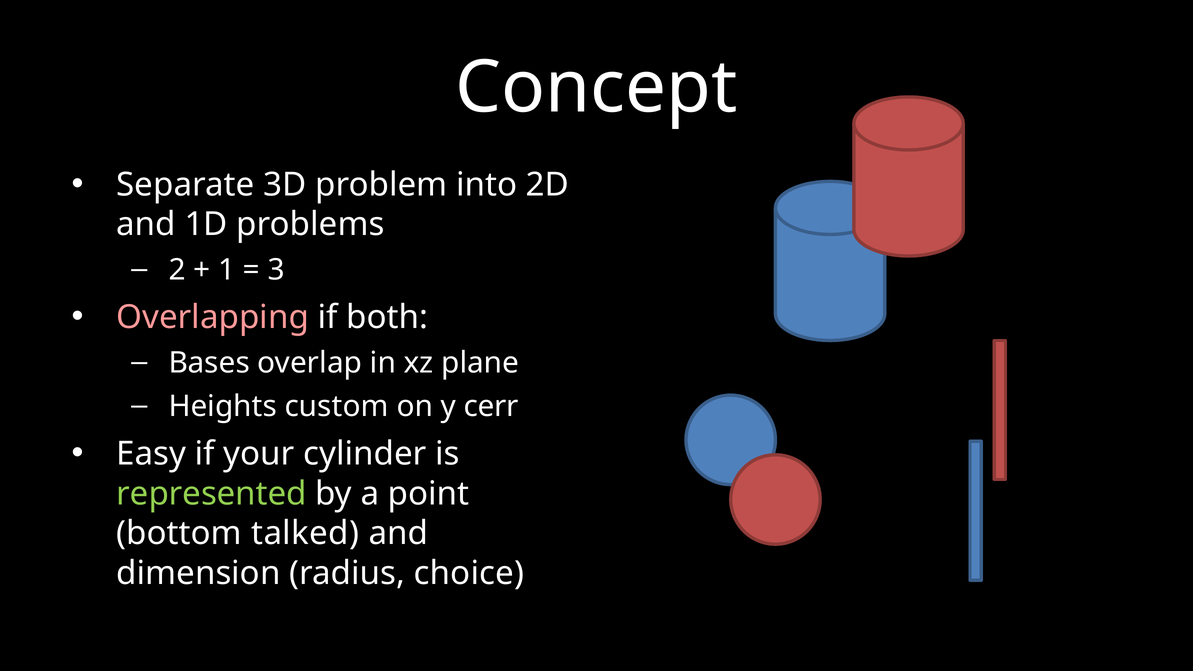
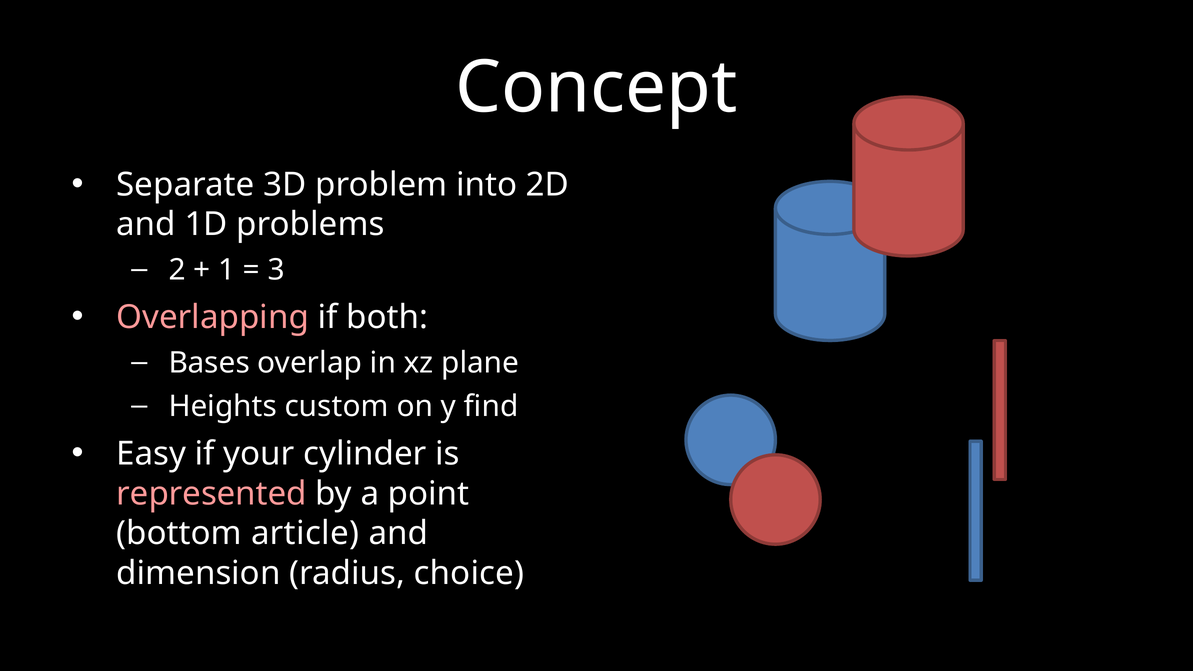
cerr: cerr -> find
represented colour: light green -> pink
talked: talked -> article
